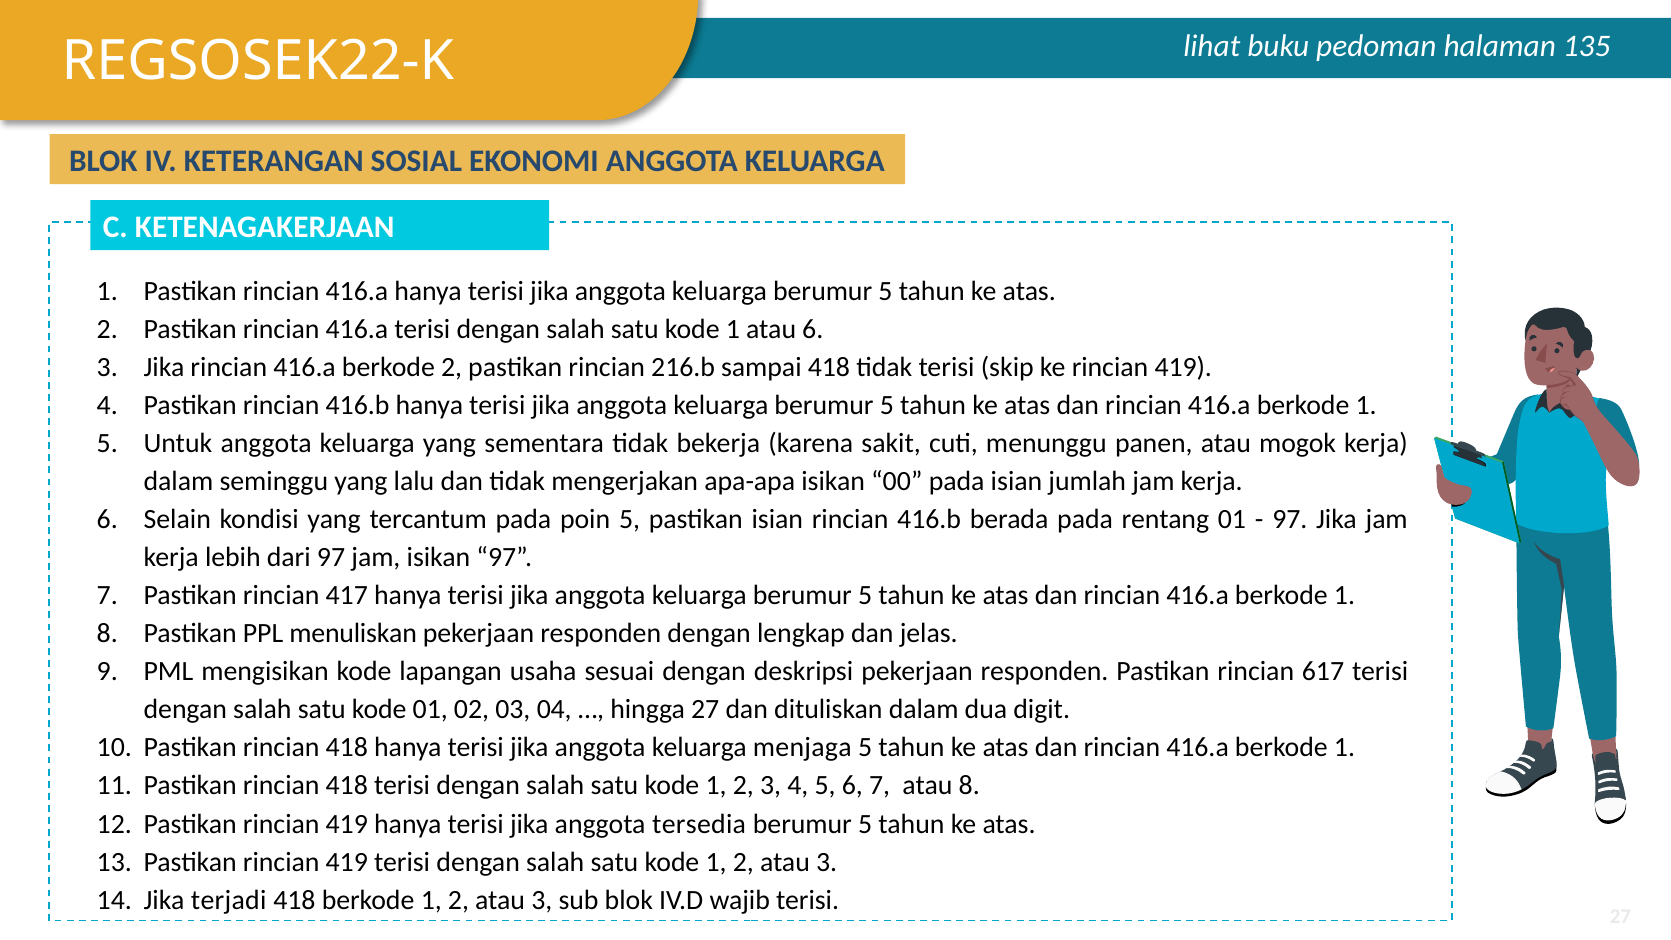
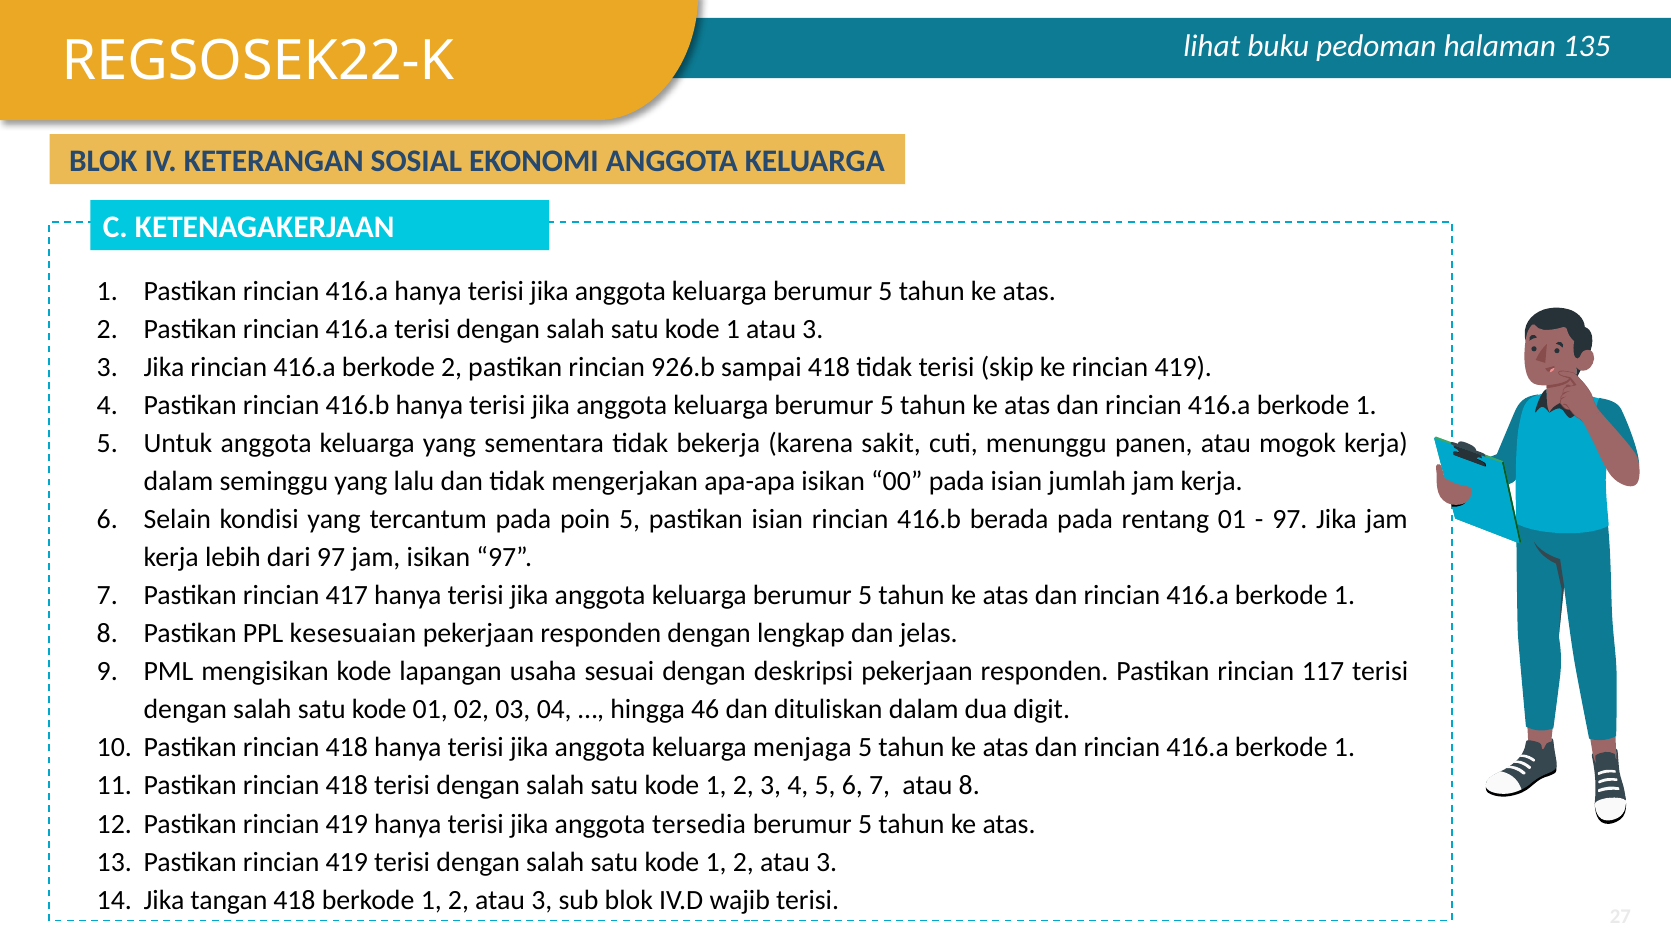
1 atau 6: 6 -> 3
216.b: 216.b -> 926.b
menuliskan: menuliskan -> kesesuaian
617: 617 -> 117
hingga 27: 27 -> 46
terjadi: terjadi -> tangan
